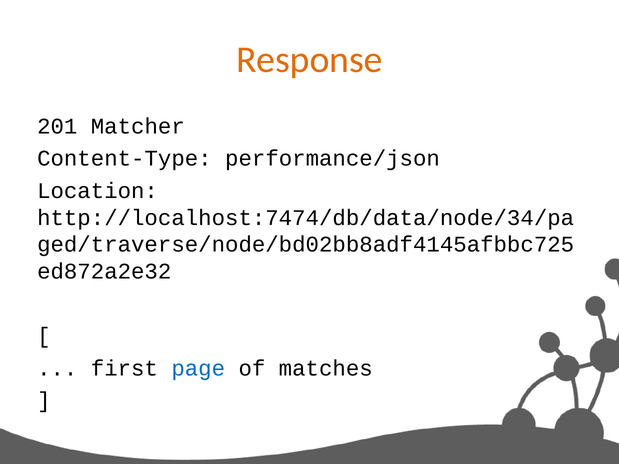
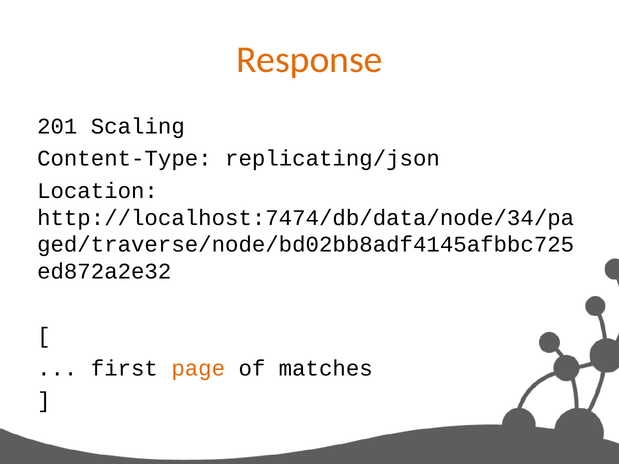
Matcher: Matcher -> Scaling
performance/json: performance/json -> replicating/json
page colour: blue -> orange
